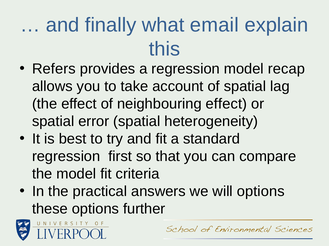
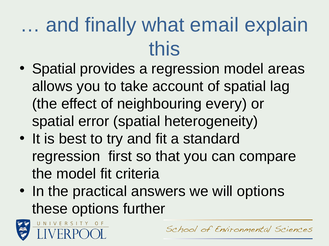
Refers at (54, 69): Refers -> Spatial
recap: recap -> areas
neighbouring effect: effect -> every
